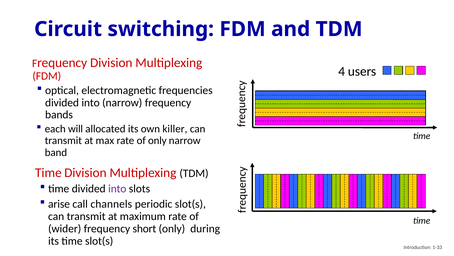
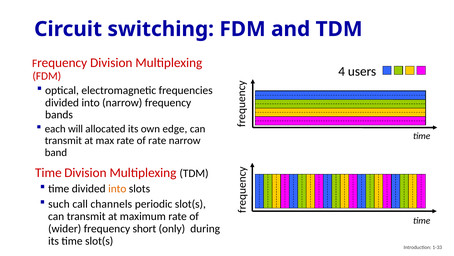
killer: killer -> edge
of only: only -> rate
into at (117, 188) colour: purple -> orange
arise: arise -> such
